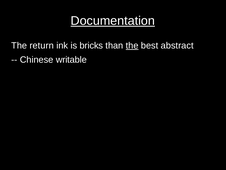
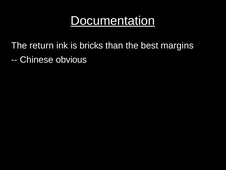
the at (132, 45) underline: present -> none
abstract: abstract -> margins
writable: writable -> obvious
